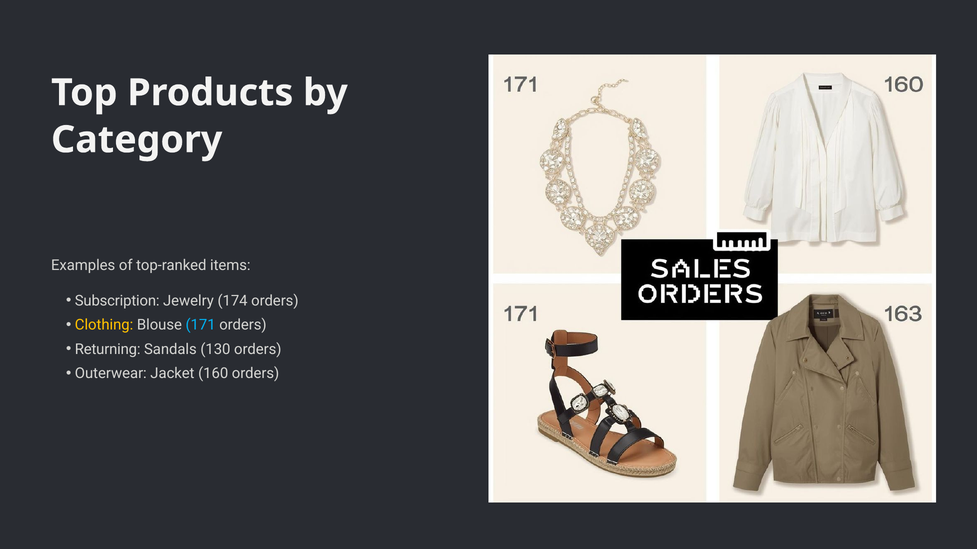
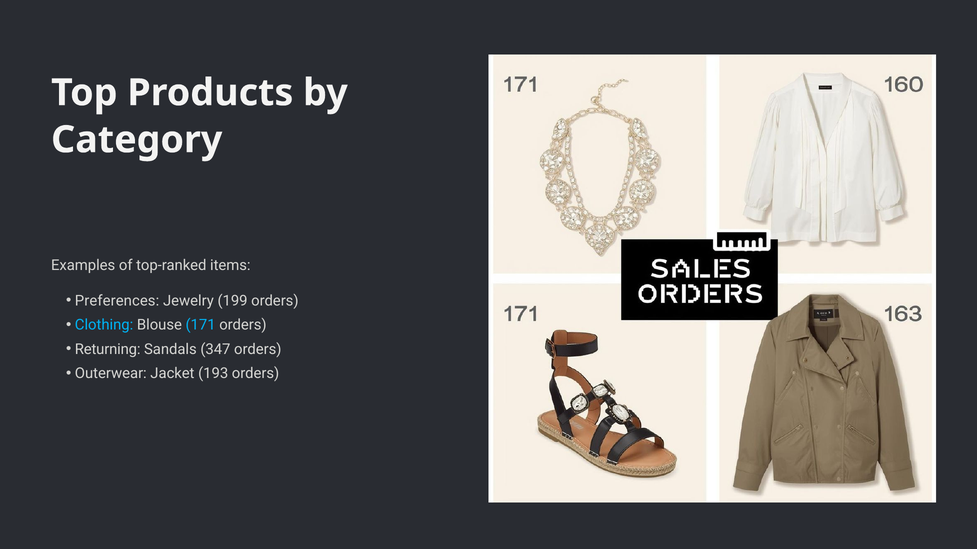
Subscription: Subscription -> Preferences
174: 174 -> 199
Clothing colour: yellow -> light blue
130: 130 -> 347
160: 160 -> 193
